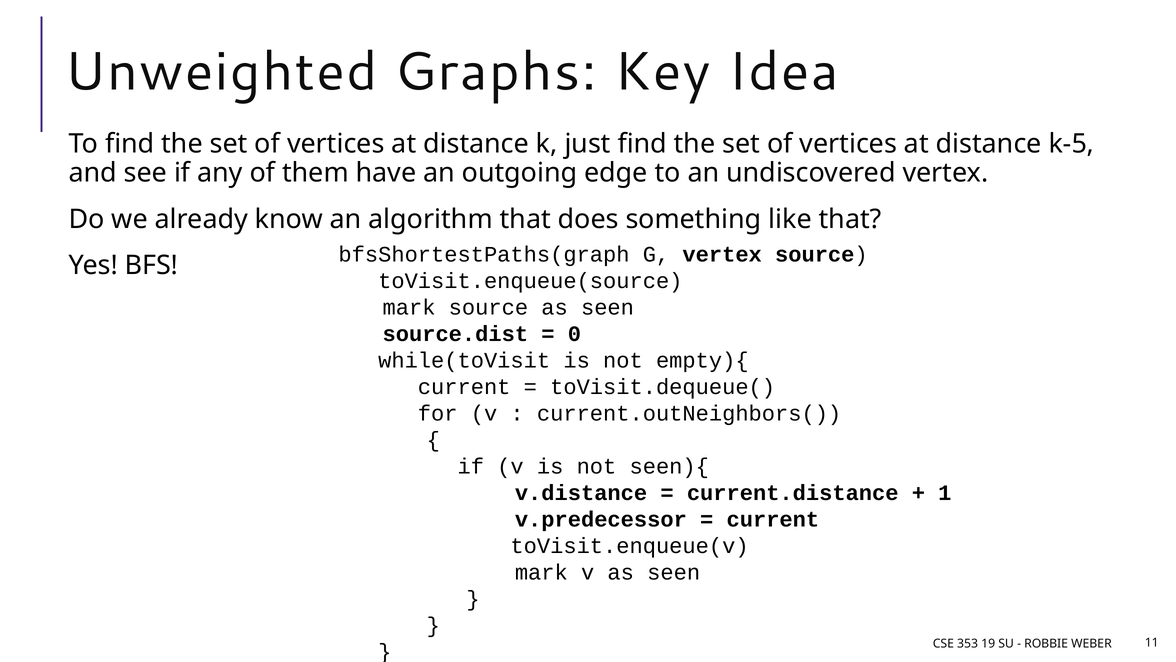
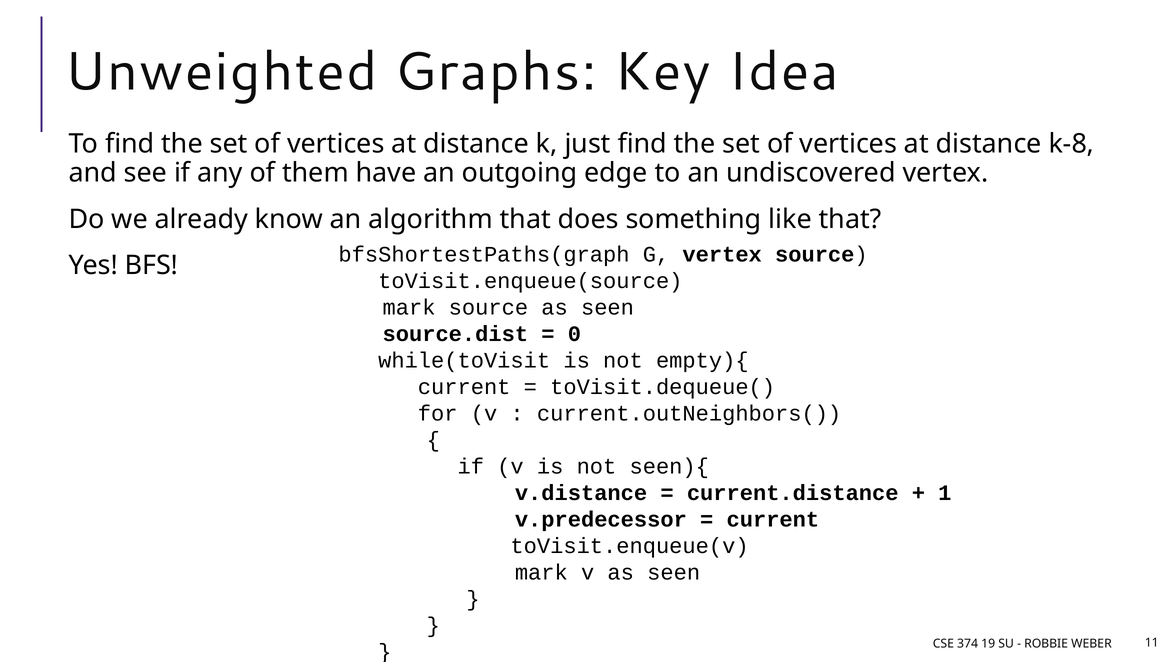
k-5: k-5 -> k-8
353: 353 -> 374
